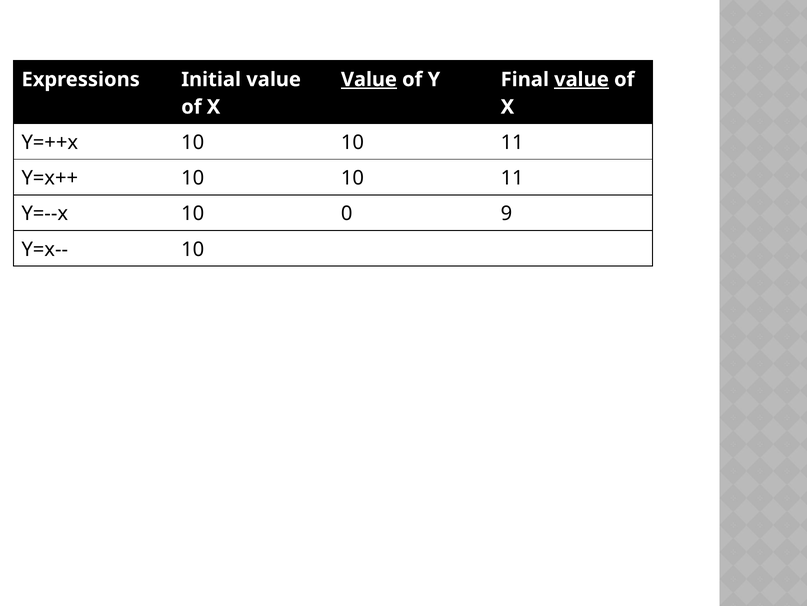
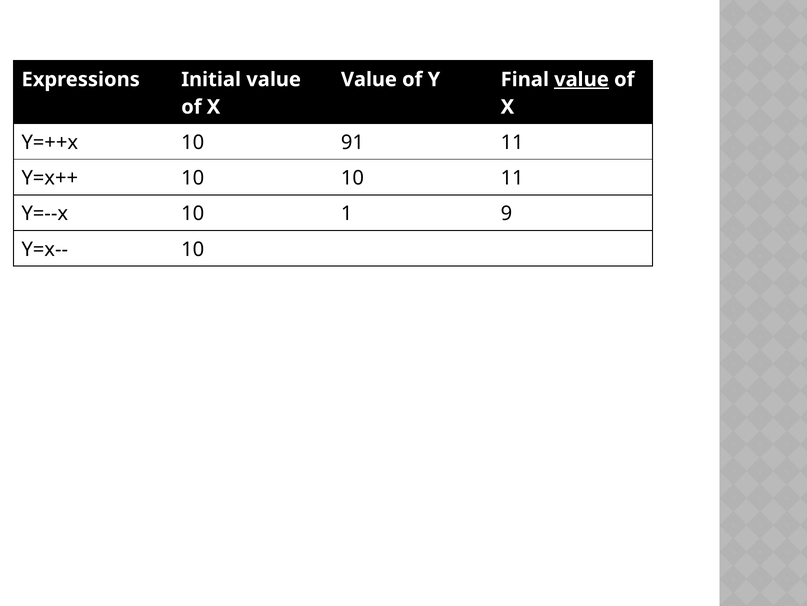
Value at (369, 79) underline: present -> none
Y=++x 10 10: 10 -> 91
0: 0 -> 1
